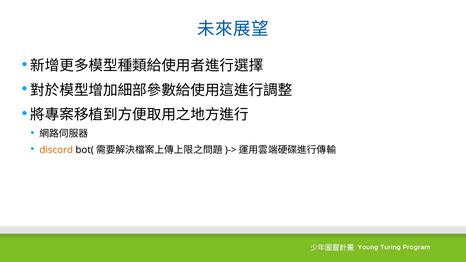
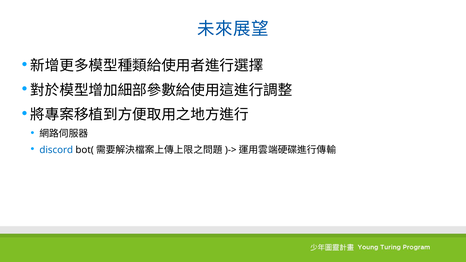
discord colour: orange -> blue
